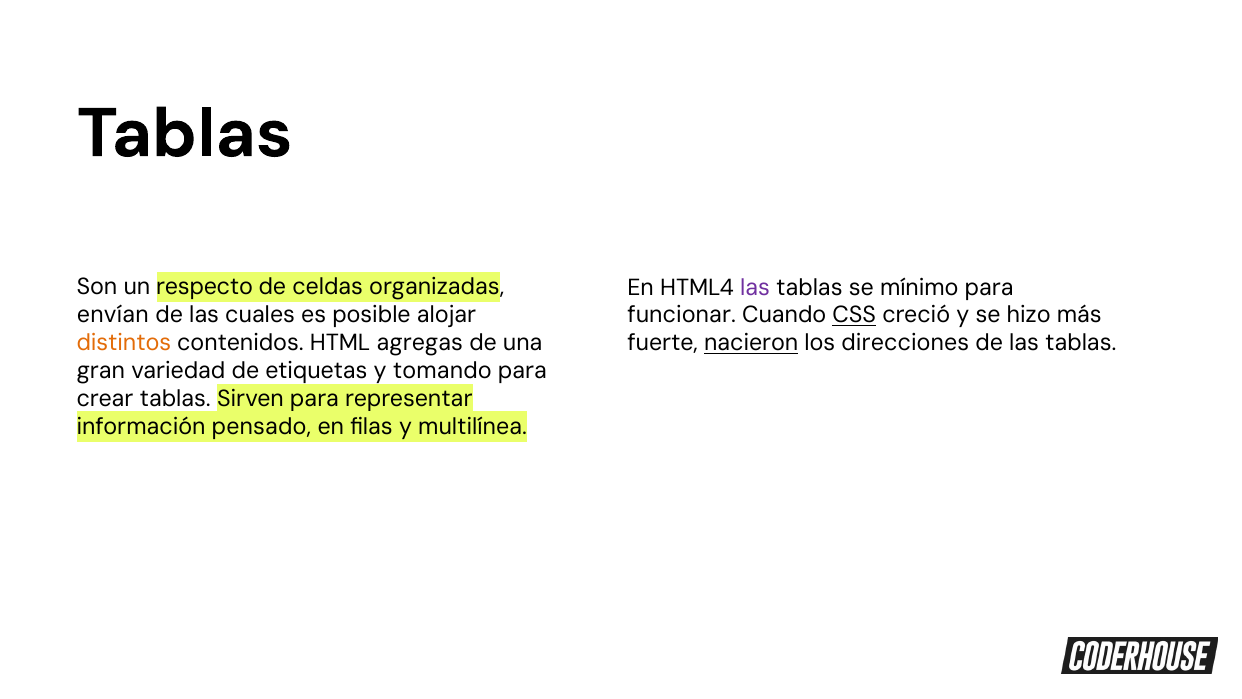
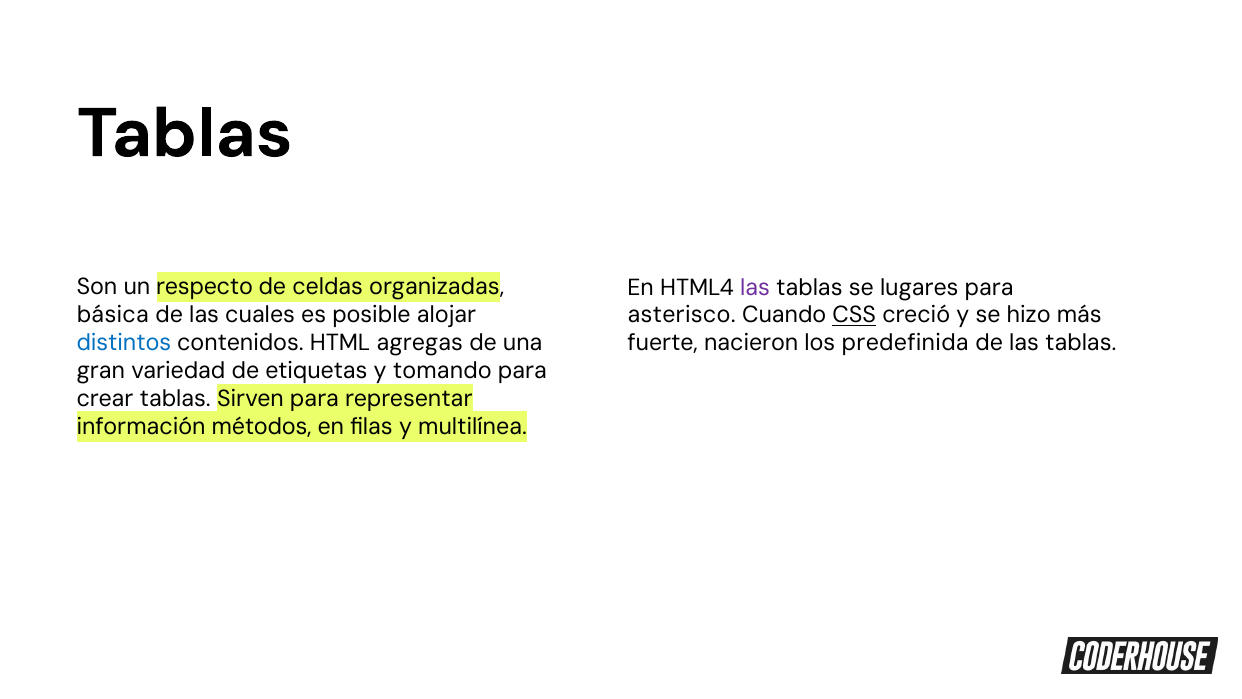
mínimo: mínimo -> lugares
envían: envían -> básica
funcionar: funcionar -> asterisco
distintos colour: orange -> blue
nacieron underline: present -> none
direcciones: direcciones -> predefinida
pensado: pensado -> métodos
